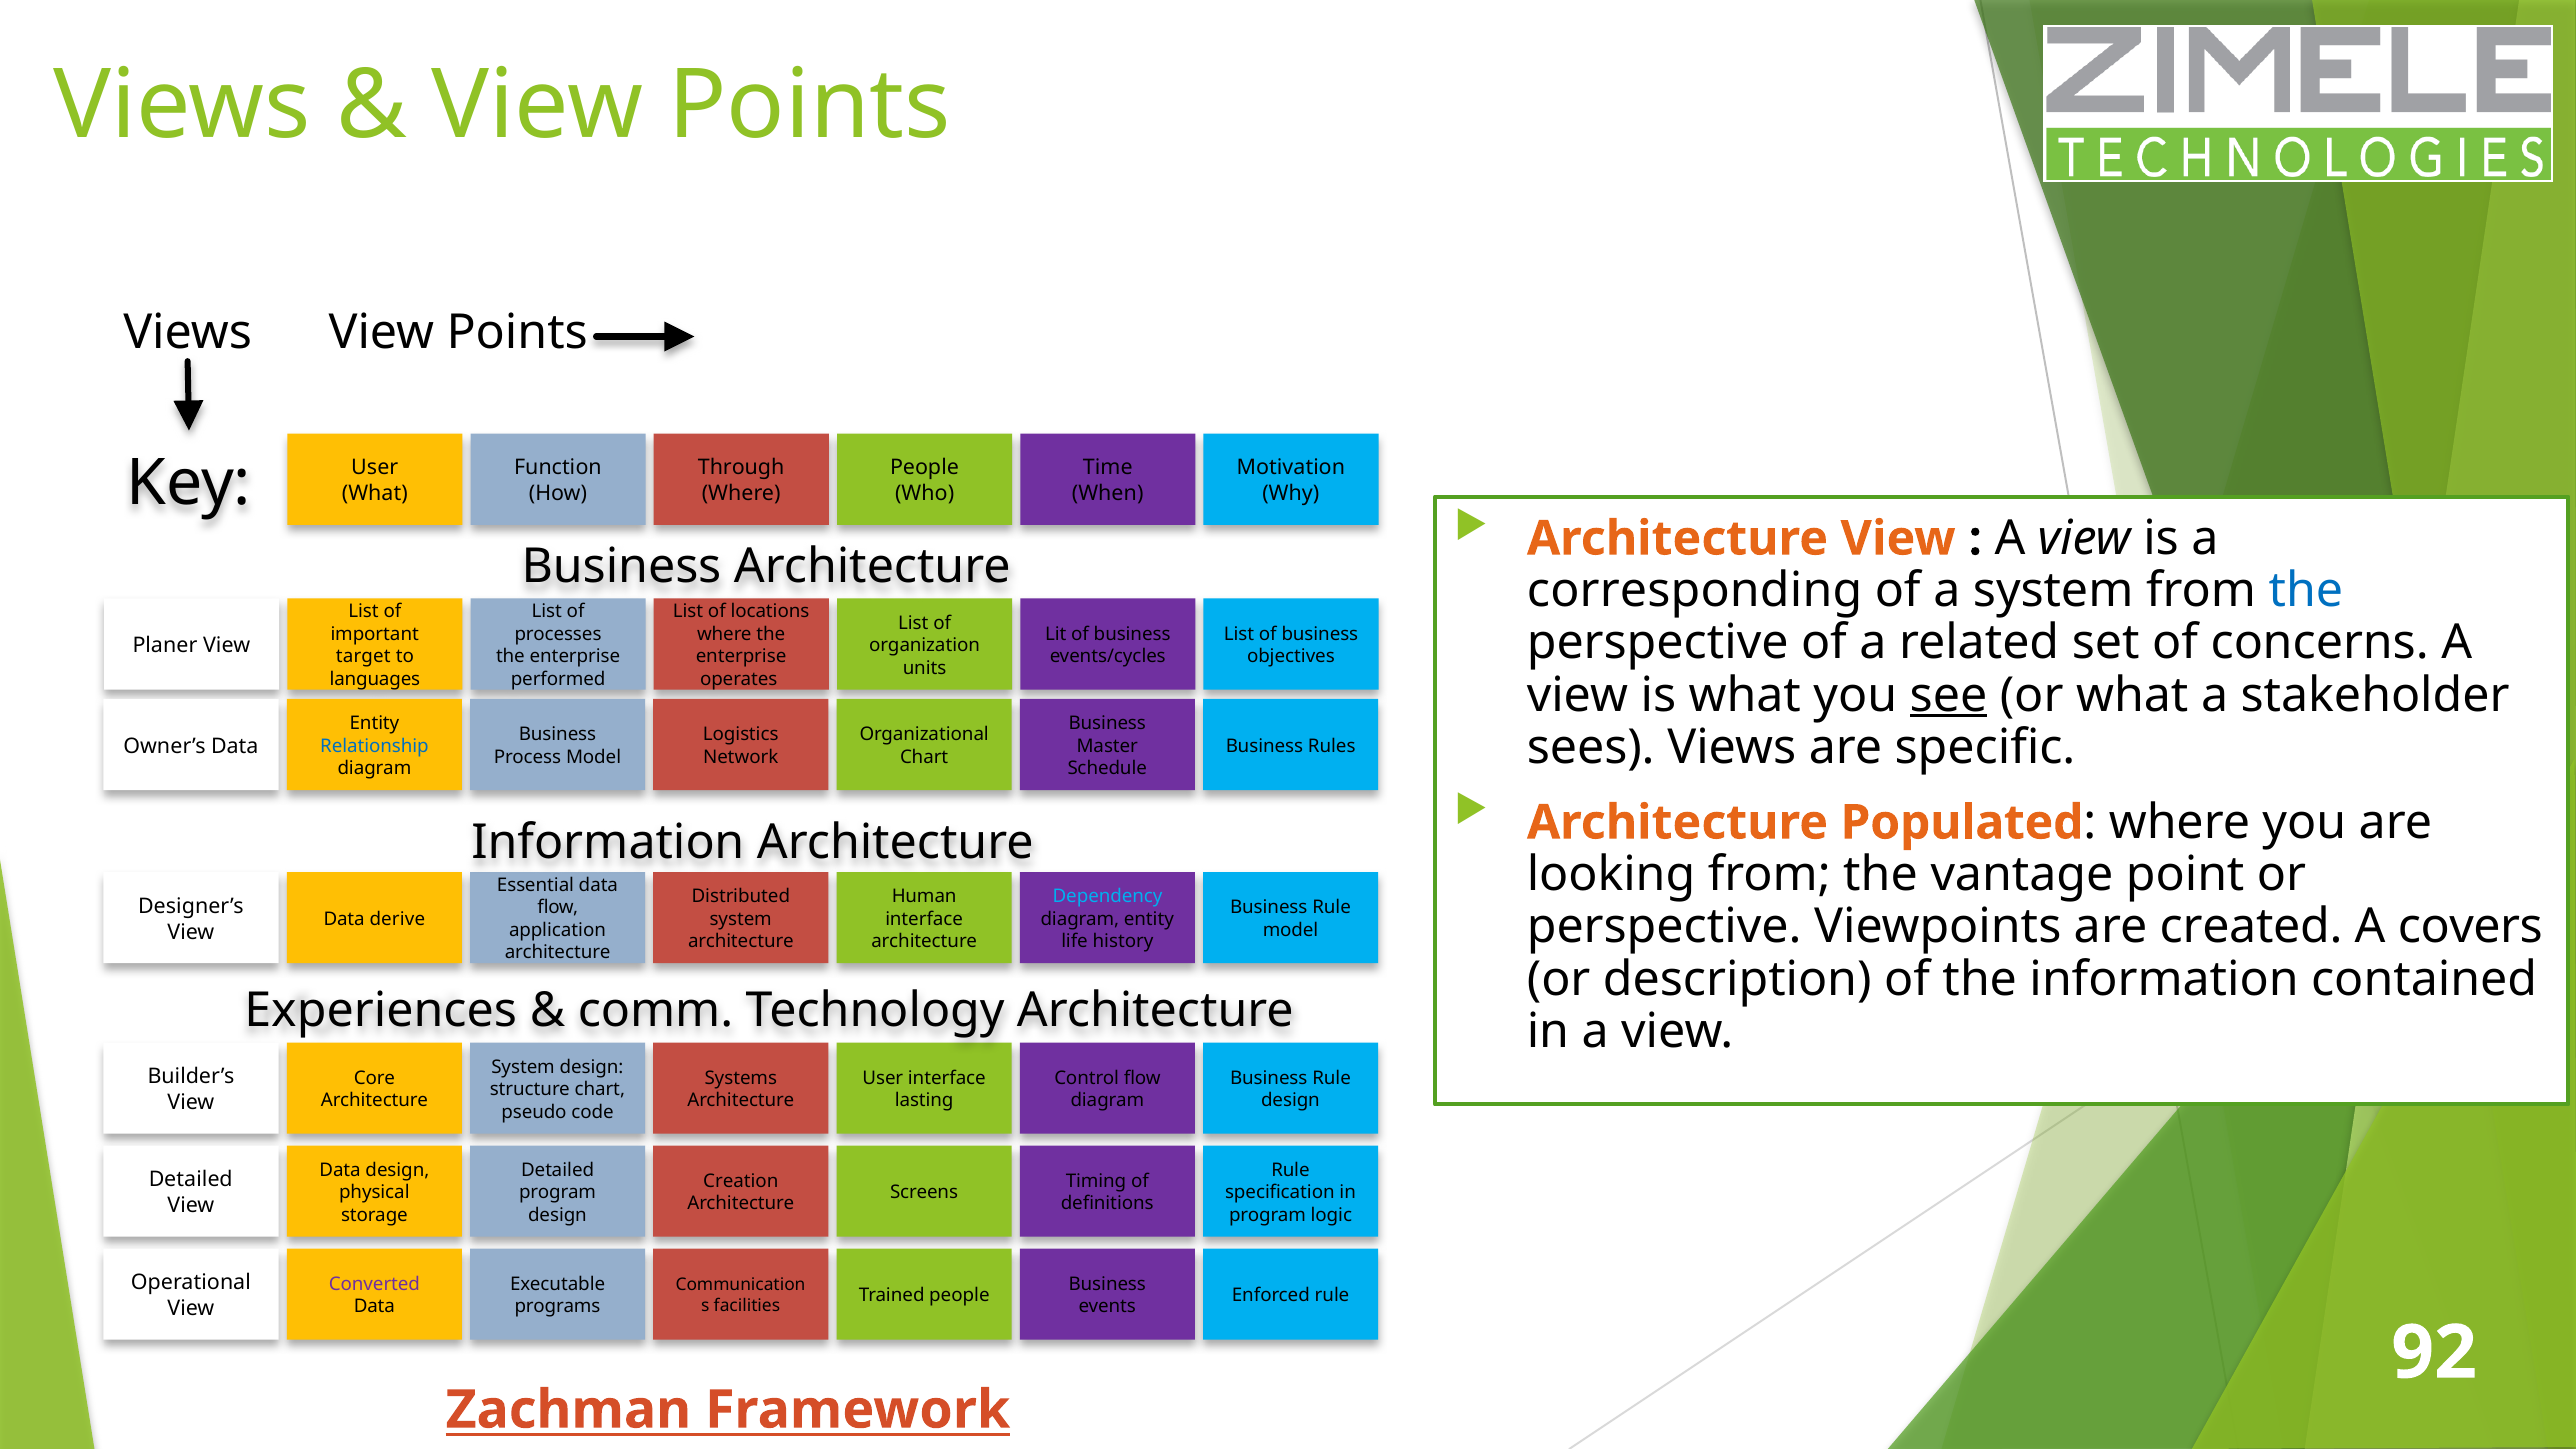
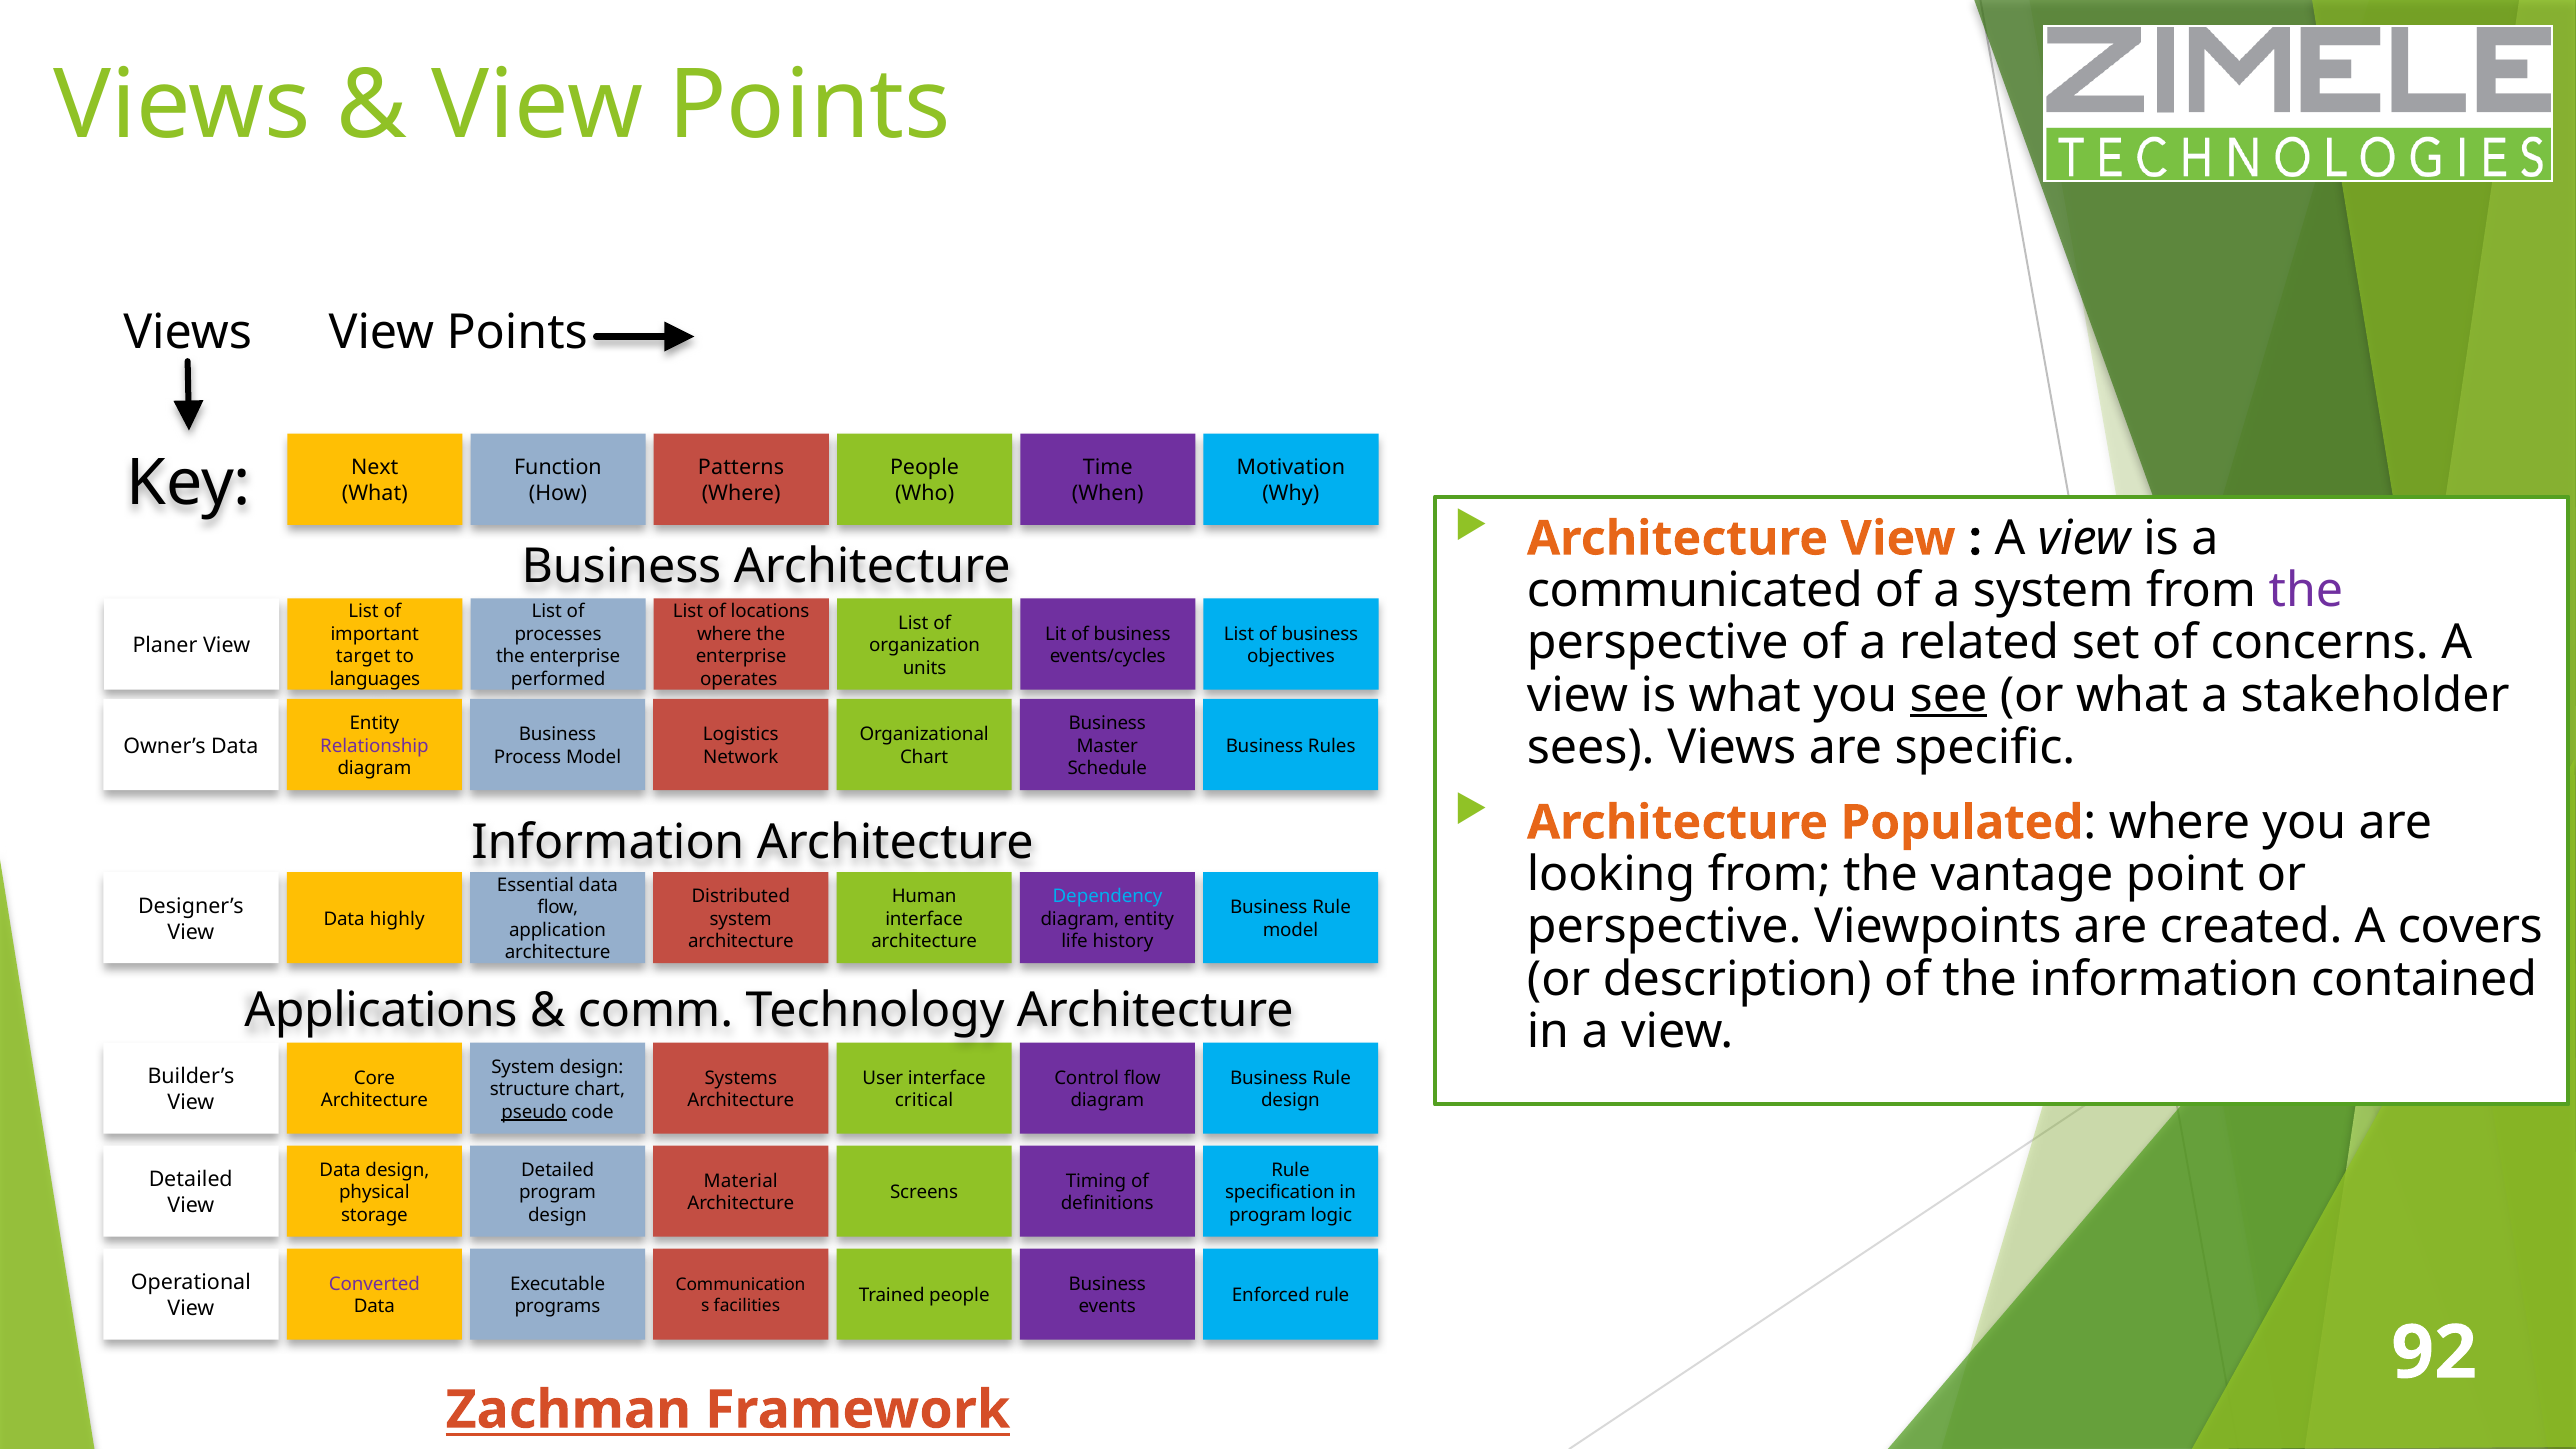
User at (375, 468): User -> Next
Through: Through -> Patterns
corresponding: corresponding -> communicated
the at (2306, 591) colour: blue -> purple
Relationship colour: blue -> purple
derive: derive -> highly
Experiences: Experiences -> Applications
lasting: lasting -> critical
pseudo underline: none -> present
Creation: Creation -> Material
